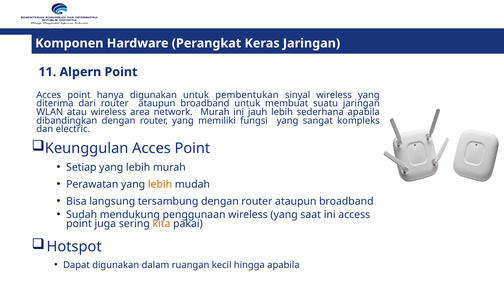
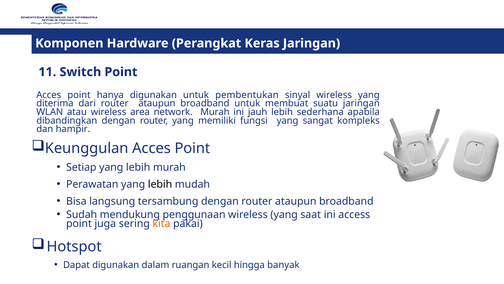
Alpern: Alpern -> Switch
electric: electric -> hampir
lebih at (160, 184) colour: orange -> black
hingga apabila: apabila -> banyak
